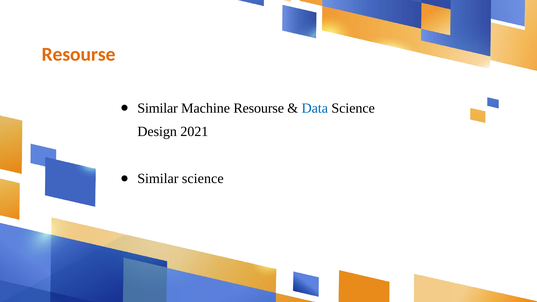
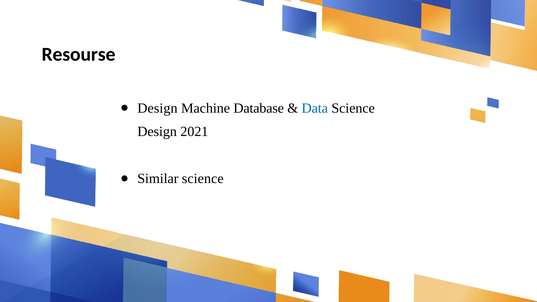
Resourse at (79, 54) colour: orange -> black
Similar at (158, 108): Similar -> Design
Machine Resourse: Resourse -> Database
